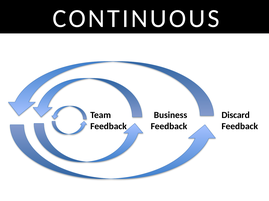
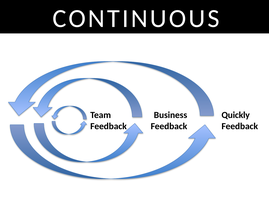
Discard: Discard -> Quickly
